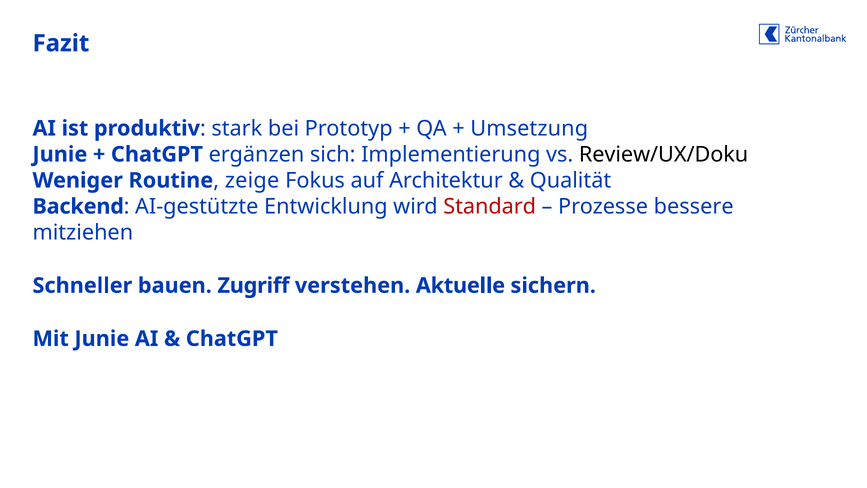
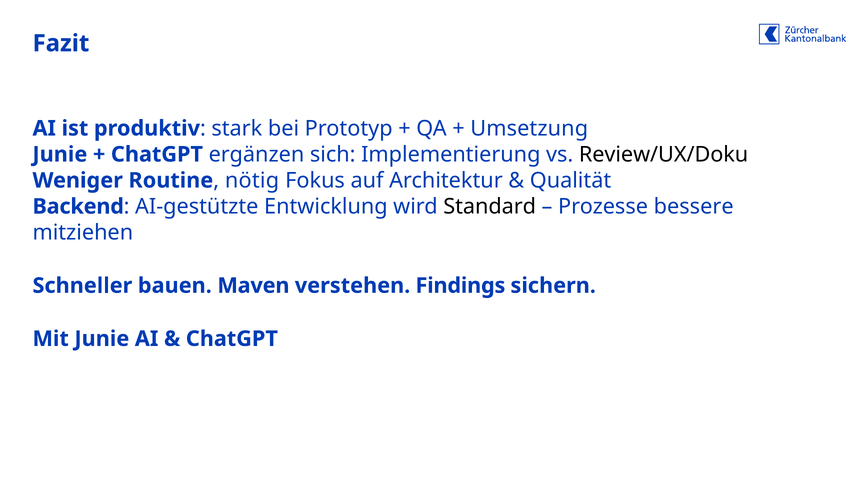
zeige: zeige -> nötig
Standard colour: red -> black
Zugriff: Zugriff -> Maven
Aktuelle: Aktuelle -> Findings
